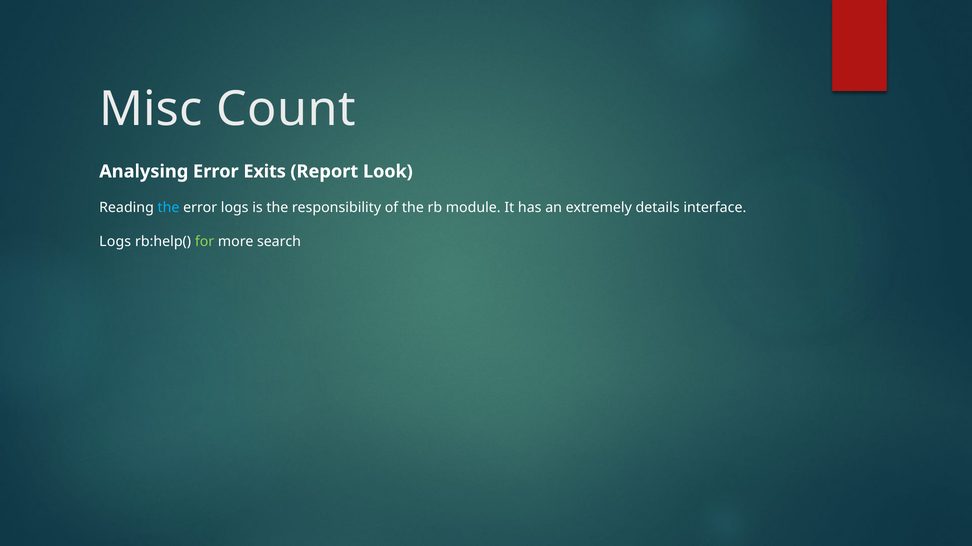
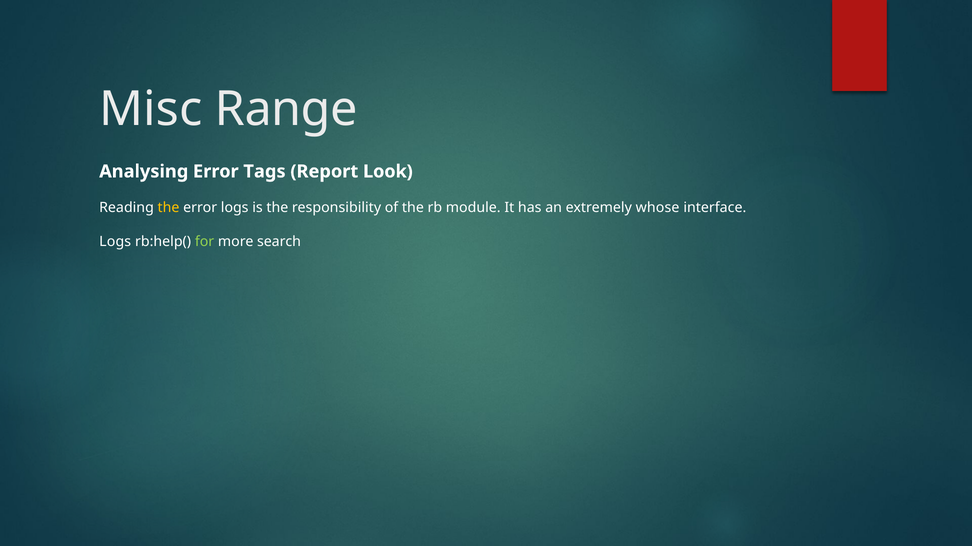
Count: Count -> Range
Exits: Exits -> Tags
the at (169, 208) colour: light blue -> yellow
details: details -> whose
